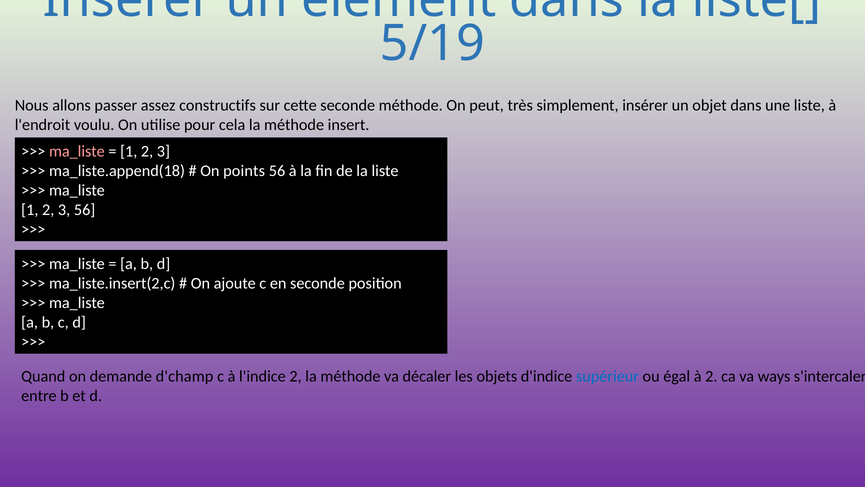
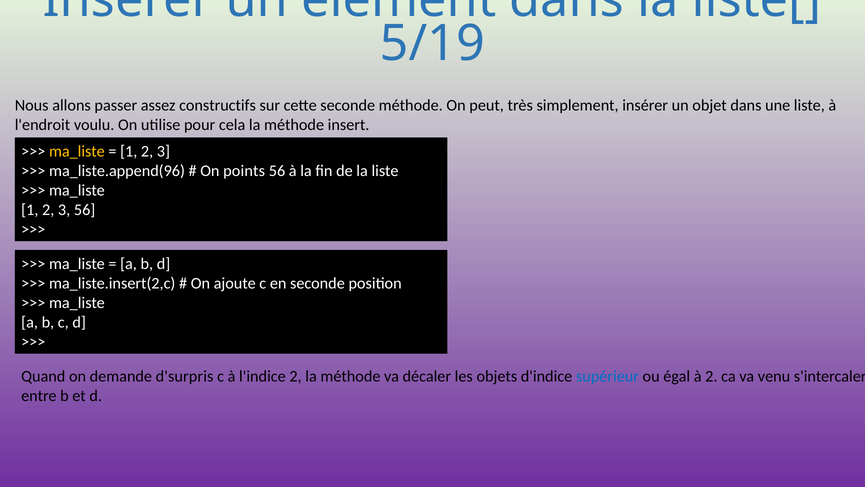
ma_liste at (77, 151) colour: pink -> yellow
ma_liste.append(18: ma_liste.append(18 -> ma_liste.append(96
d'champ: d'champ -> d'surpris
ways: ways -> venu
